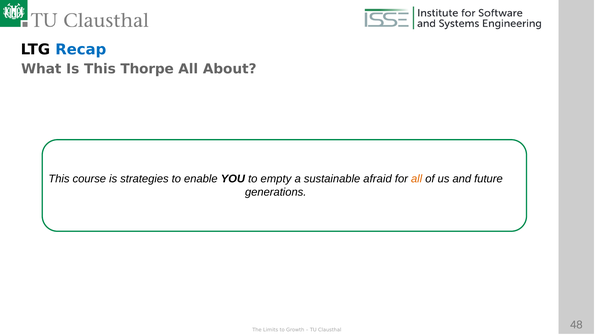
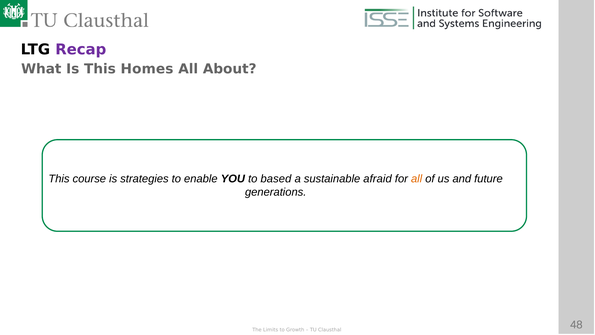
Recap colour: blue -> purple
Thorpe: Thorpe -> Homes
empty: empty -> based
